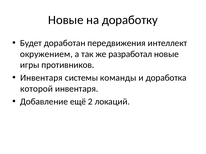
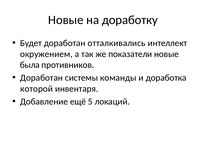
передвижения: передвижения -> отталкивались
разработал: разработал -> показатели
игры: игры -> была
Инвентаря at (41, 78): Инвентаря -> Доработан
2: 2 -> 5
